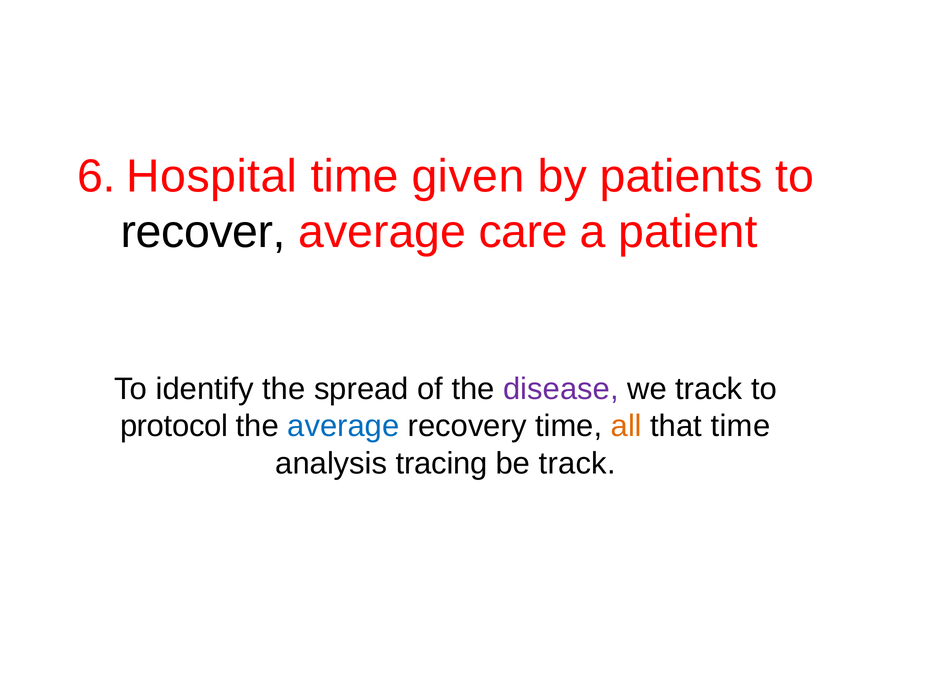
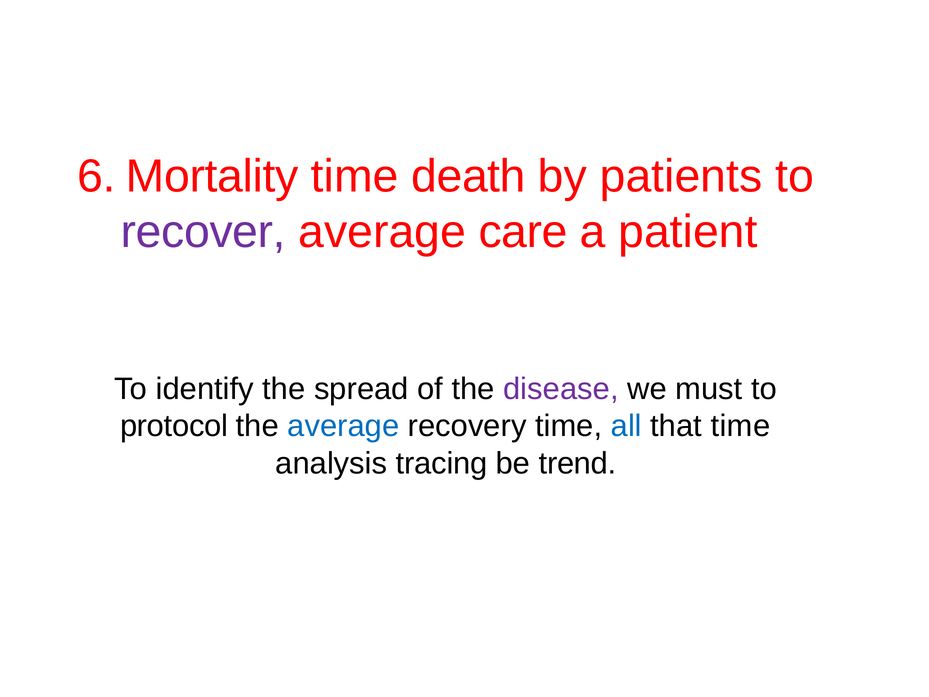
Hospital: Hospital -> Mortality
given: given -> death
recover colour: black -> purple
we track: track -> must
all colour: orange -> blue
be track: track -> trend
